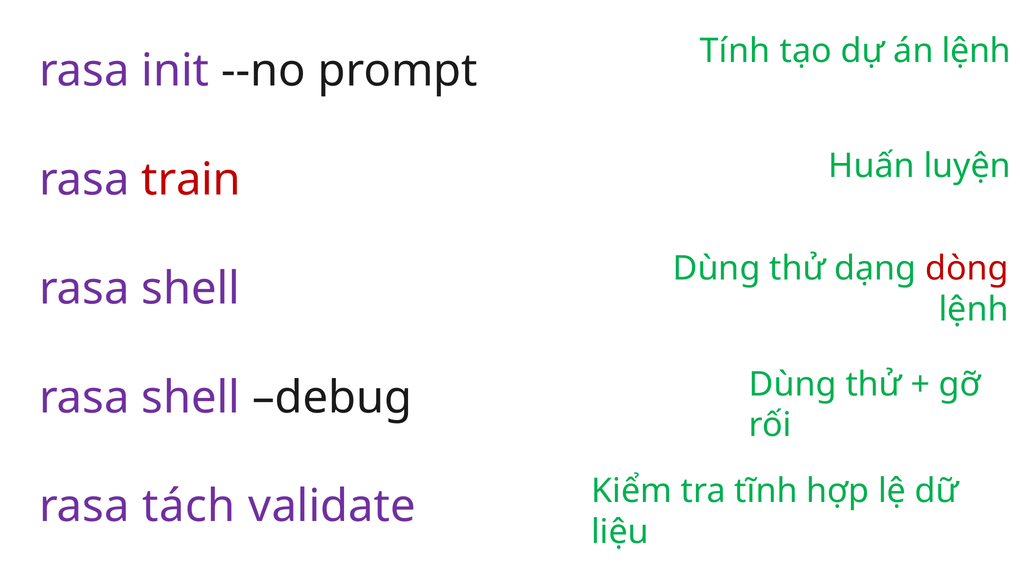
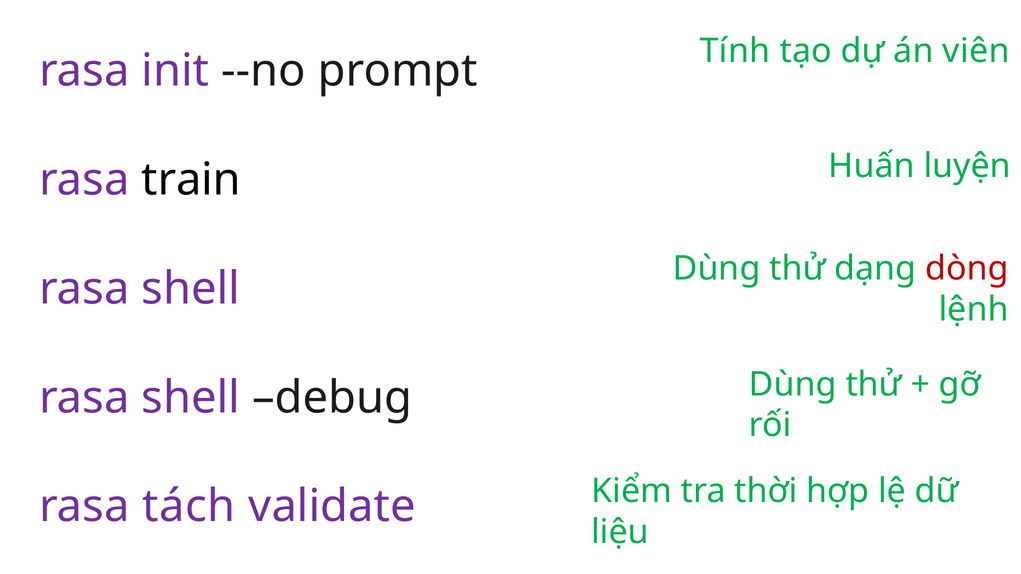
án lệnh: lệnh -> viên
train colour: red -> black
tĩnh: tĩnh -> thời
